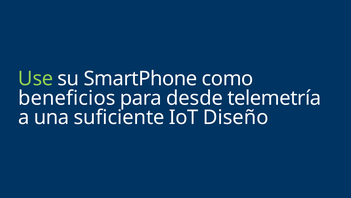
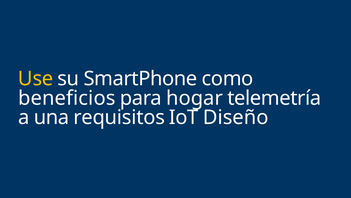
Use colour: light green -> yellow
desde: desde -> hogar
suficiente: suficiente -> requisitos
